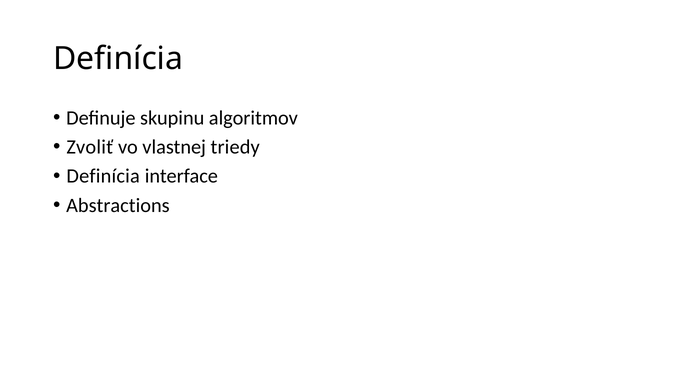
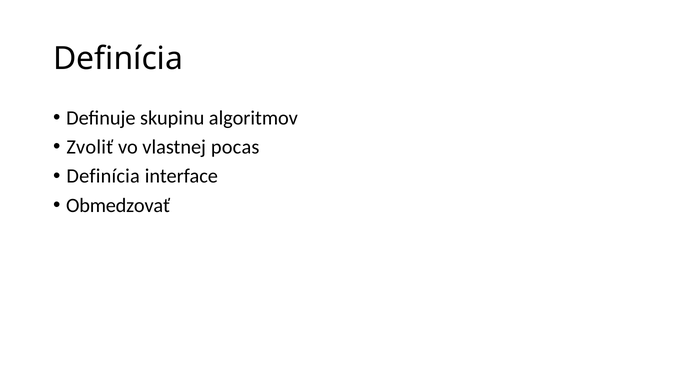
triedy: triedy -> pocas
Abstractions: Abstractions -> Obmedzovať
